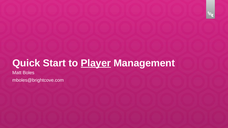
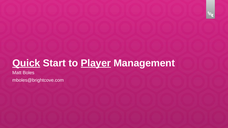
Quick underline: none -> present
